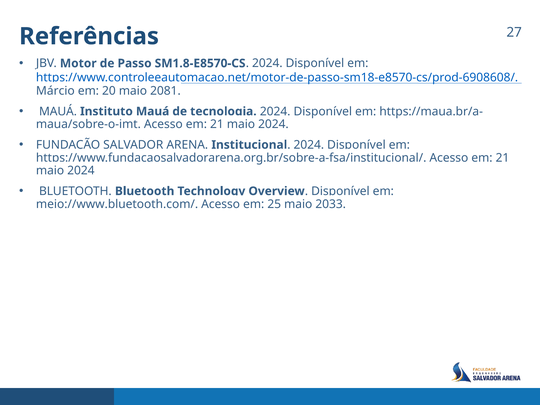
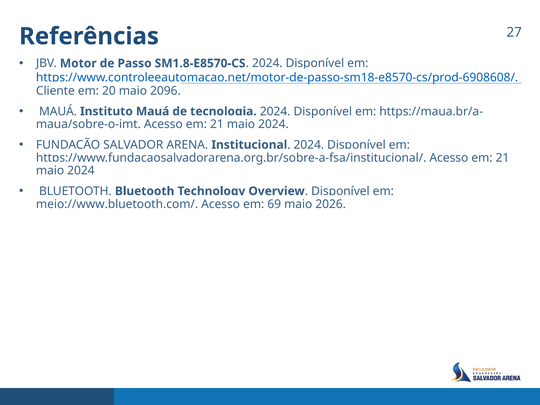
Márcio: Márcio -> Cliente
2081: 2081 -> 2096
25: 25 -> 69
2033: 2033 -> 2026
